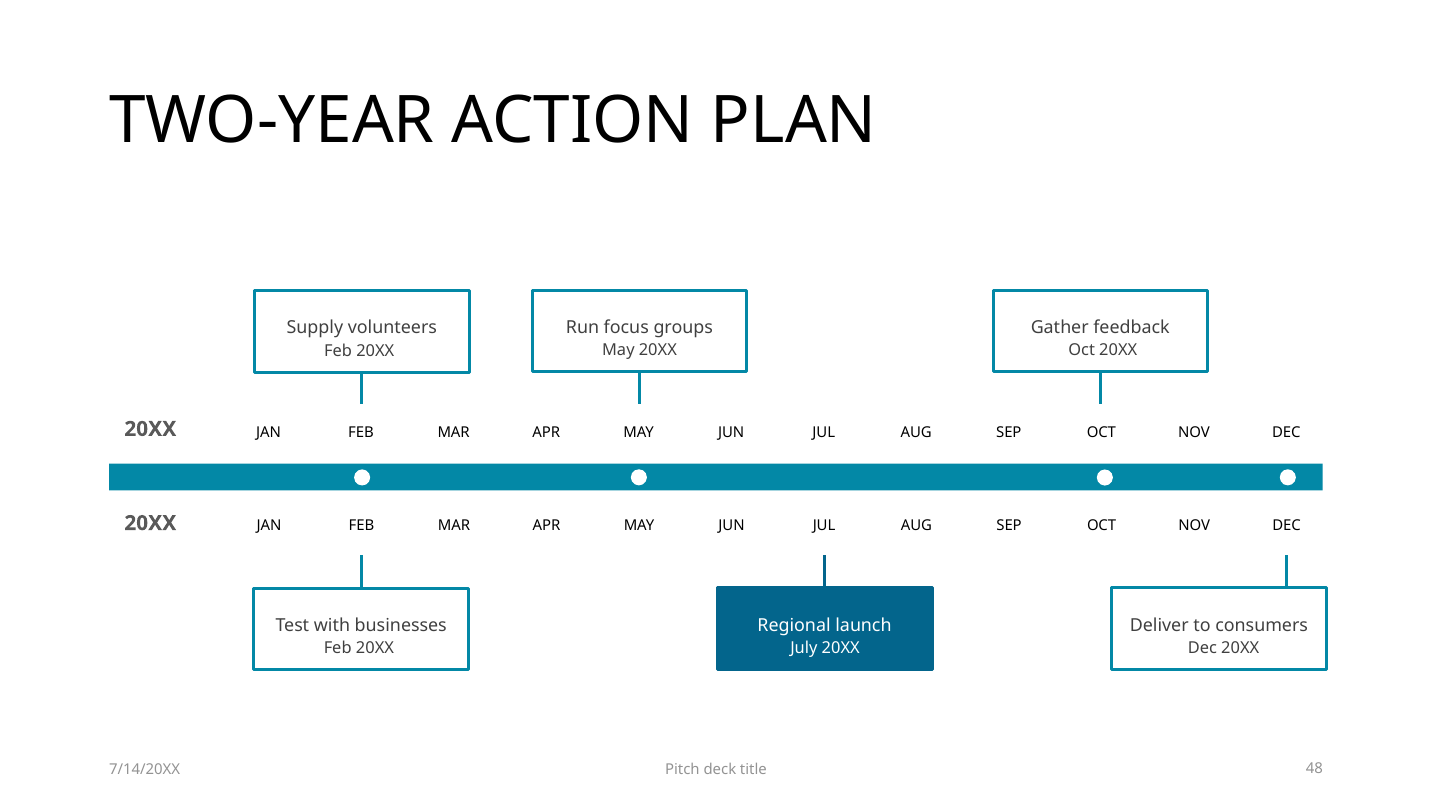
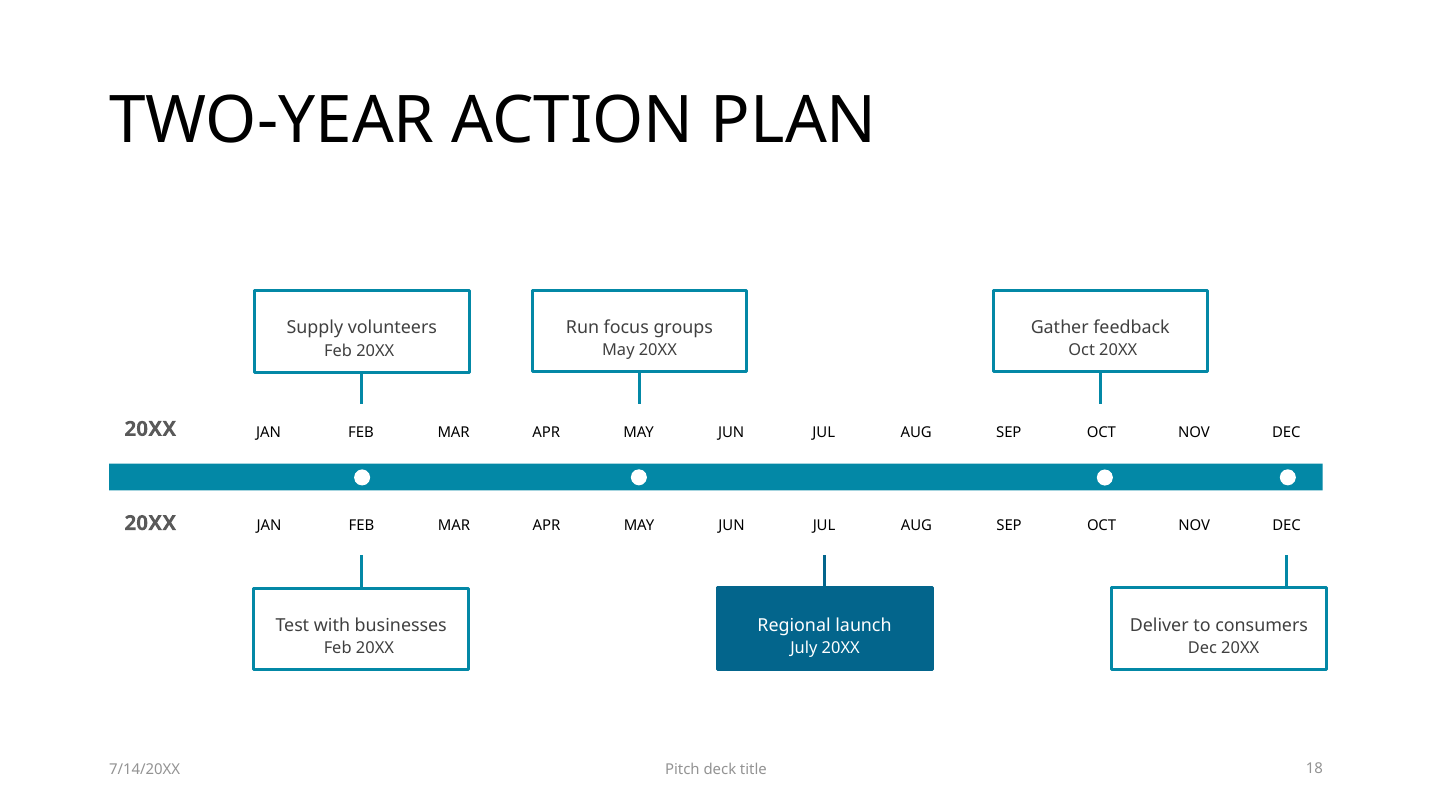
48: 48 -> 18
